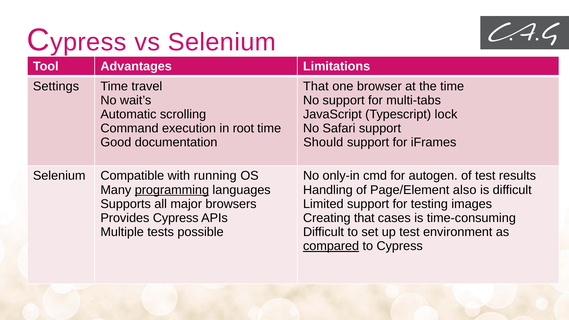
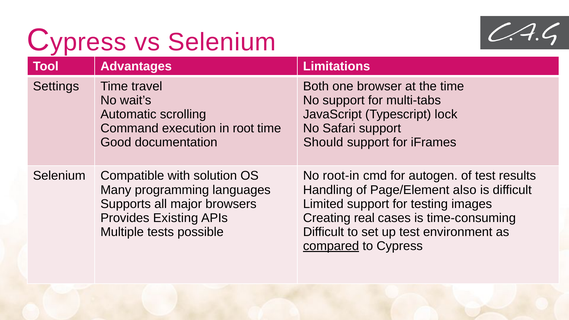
That at (316, 86): That -> Both
running: running -> solution
only-in: only-in -> root-in
programming underline: present -> none
Provides Cypress: Cypress -> Existing
Creating that: that -> real
